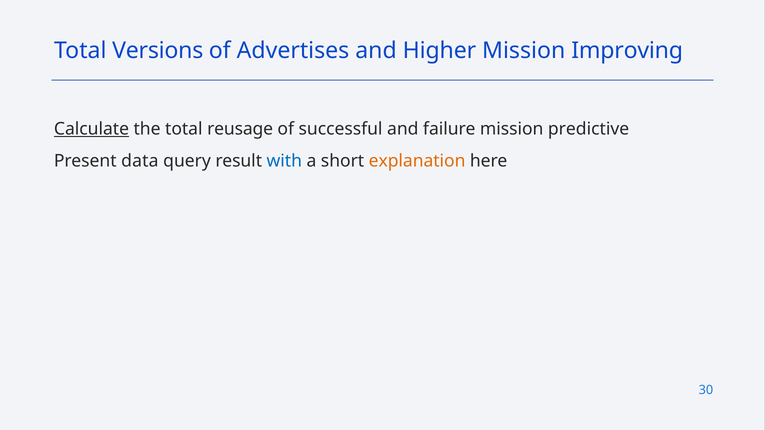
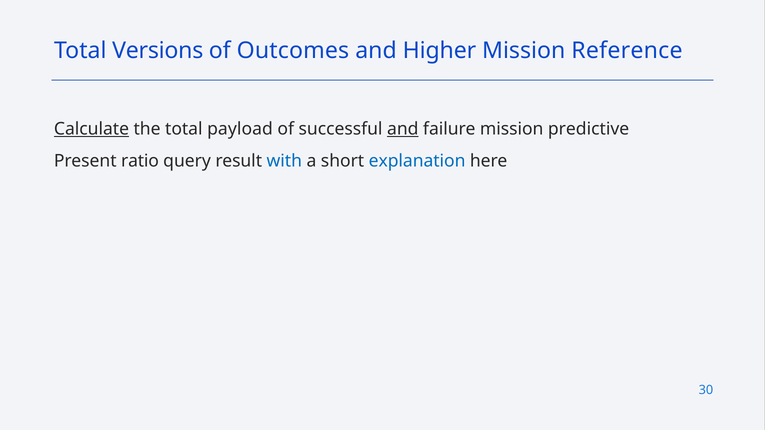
Advertises: Advertises -> Outcomes
Improving: Improving -> Reference
reusage: reusage -> payload
and at (403, 129) underline: none -> present
data: data -> ratio
explanation colour: orange -> blue
